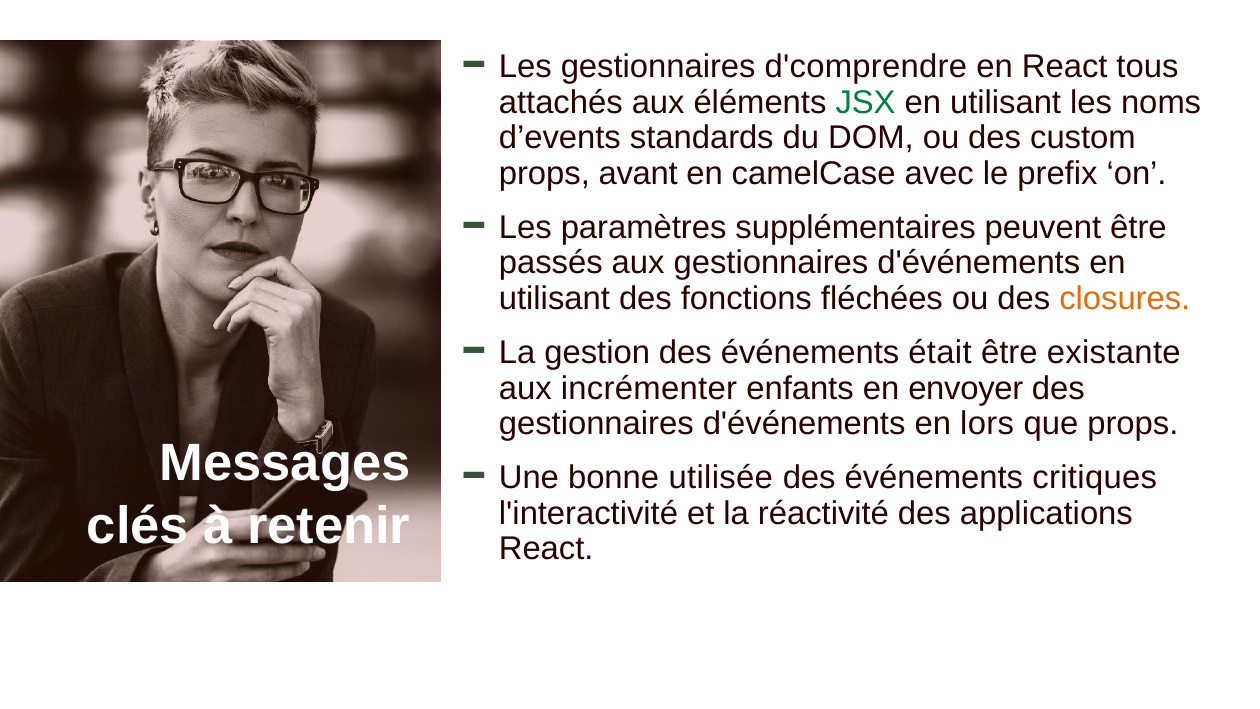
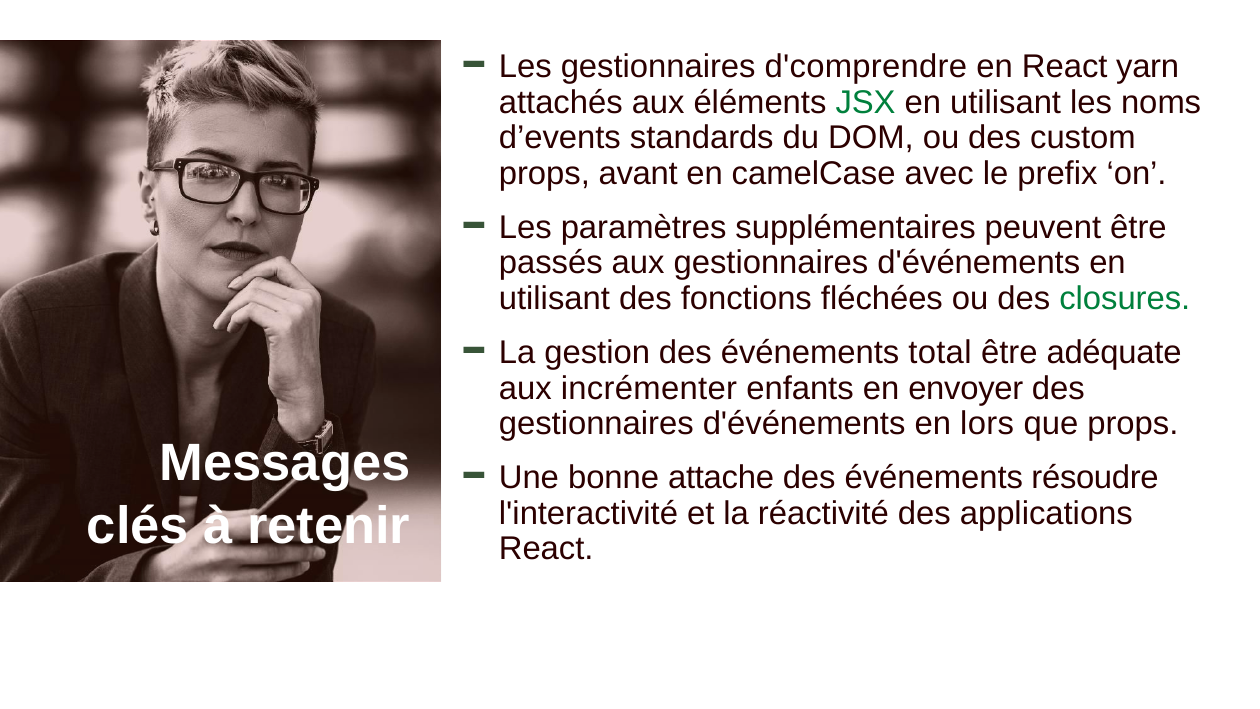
tous: tous -> yarn
closures colour: orange -> green
était: était -> total
existante: existante -> adéquate
utilisée: utilisée -> attache
critiques: critiques -> résoudre
